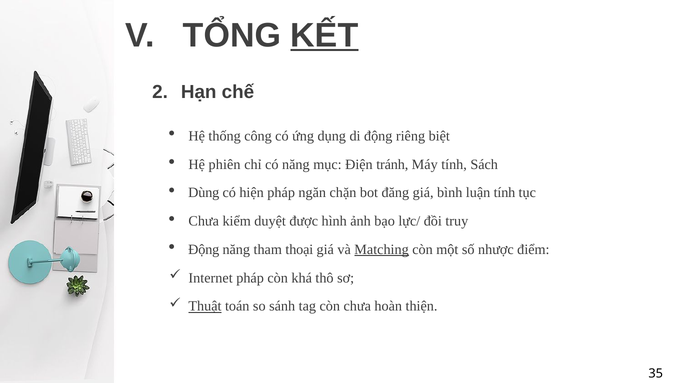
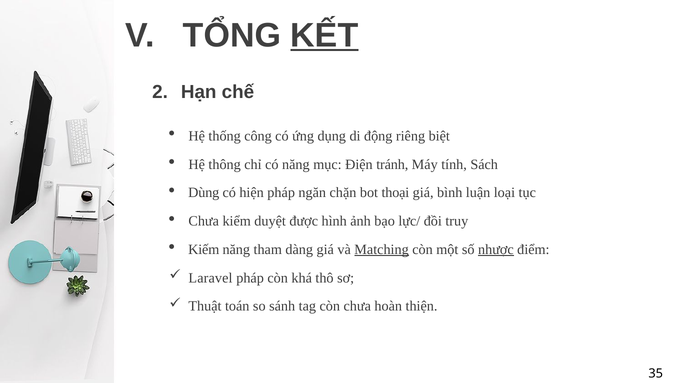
phiên: phiên -> thông
đăng: đăng -> thoại
luận tính: tính -> loại
Động at (204, 249): Động -> Kiếm
thoại: thoại -> dàng
nhược underline: none -> present
Internet: Internet -> Laravel
Thuật underline: present -> none
